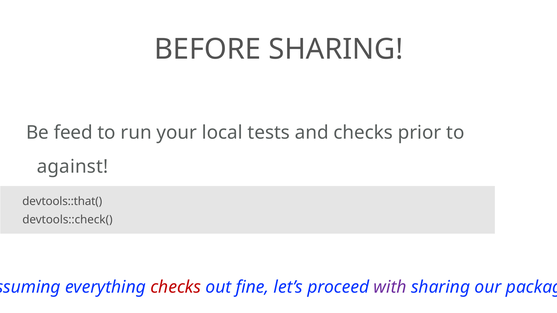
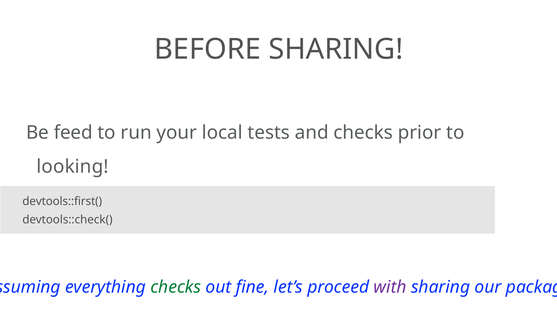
against: against -> looking
devtools::that(: devtools::that( -> devtools::first(
checks at (176, 288) colour: red -> green
